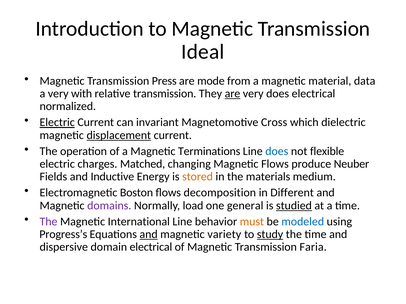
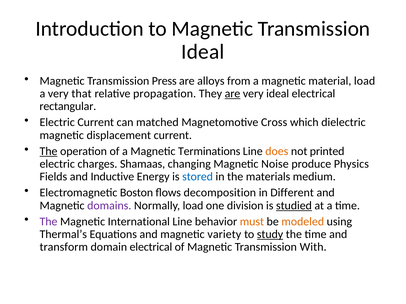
mode: mode -> alloys
material data: data -> load
with: with -> that
relative transmission: transmission -> propagation
very does: does -> ideal
normalized: normalized -> rectangular
Electric at (57, 123) underline: present -> none
invariant: invariant -> matched
displacement underline: present -> none
The at (49, 151) underline: none -> present
does at (277, 151) colour: blue -> orange
flexible: flexible -> printed
Matched: Matched -> Shamaas
Magnetic Flows: Flows -> Noise
Neuber: Neuber -> Physics
stored colour: orange -> blue
general: general -> division
modeled colour: blue -> orange
Progress’s: Progress’s -> Thermal’s
and at (149, 235) underline: present -> none
dispersive: dispersive -> transform
Faria: Faria -> With
